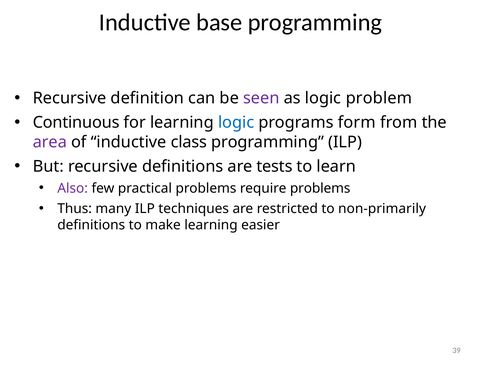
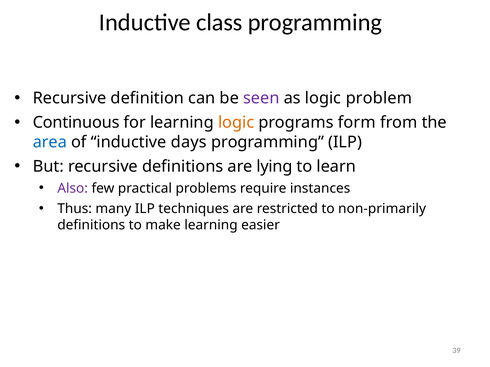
base: base -> class
logic at (236, 123) colour: blue -> orange
area colour: purple -> blue
class: class -> days
tests: tests -> lying
require problems: problems -> instances
